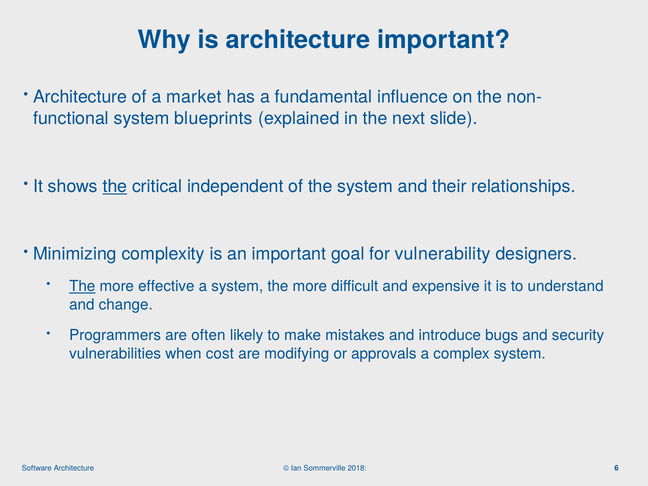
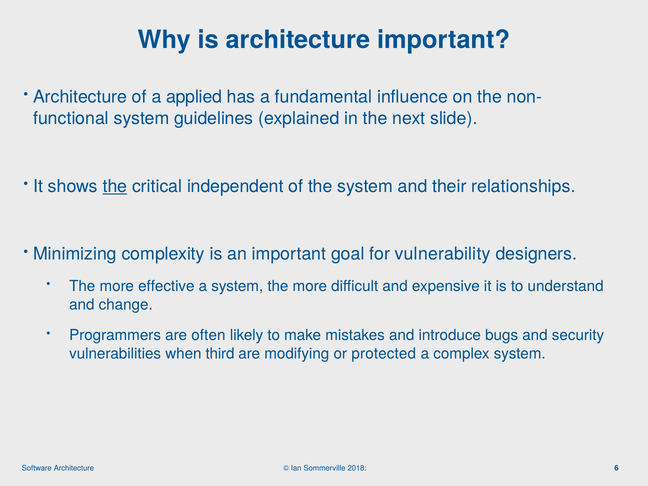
market: market -> applied
blueprints: blueprints -> guidelines
The at (82, 286) underline: present -> none
cost: cost -> third
approvals: approvals -> protected
